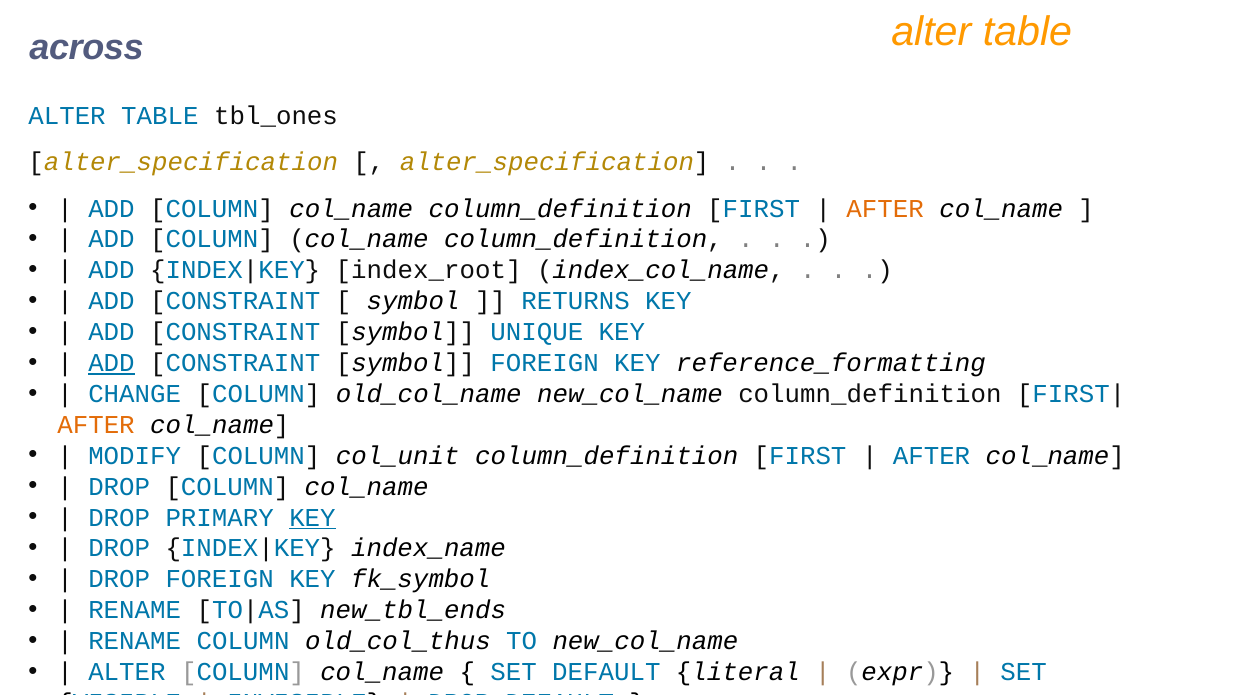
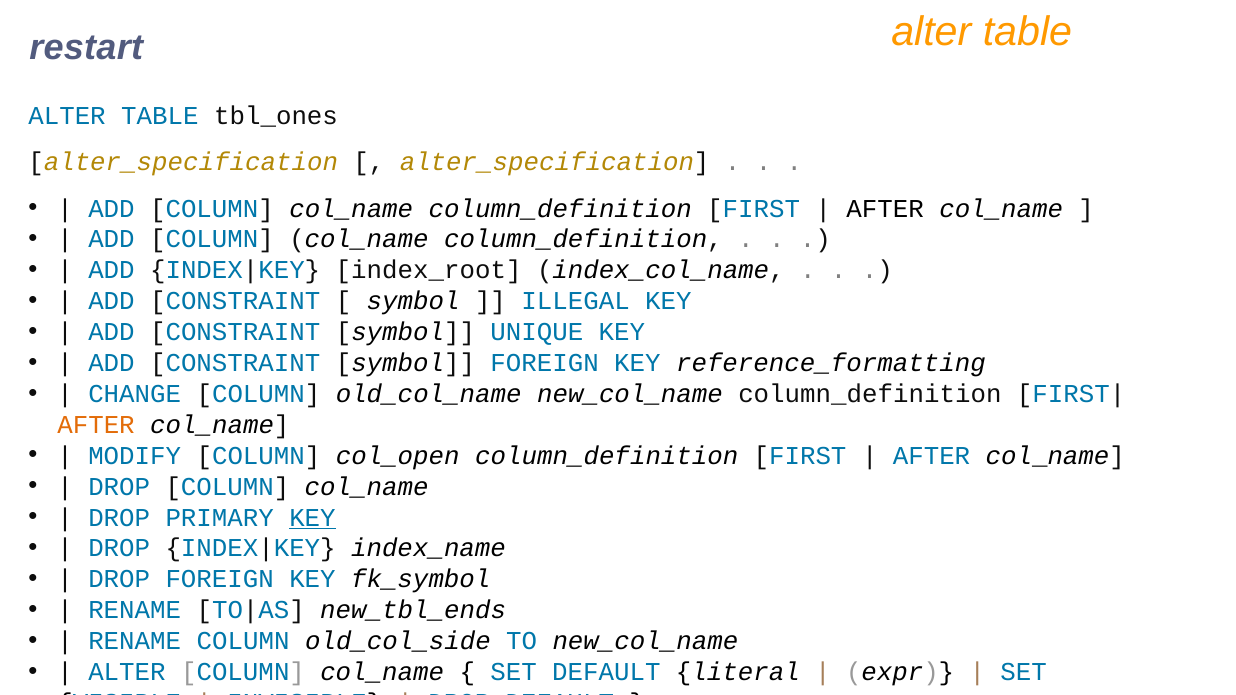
across: across -> restart
AFTER at (885, 209) colour: orange -> black
RETURNS: RETURNS -> ILLEGAL
ADD at (111, 363) underline: present -> none
col_unit: col_unit -> col_open
old_col_thus: old_col_thus -> old_col_side
